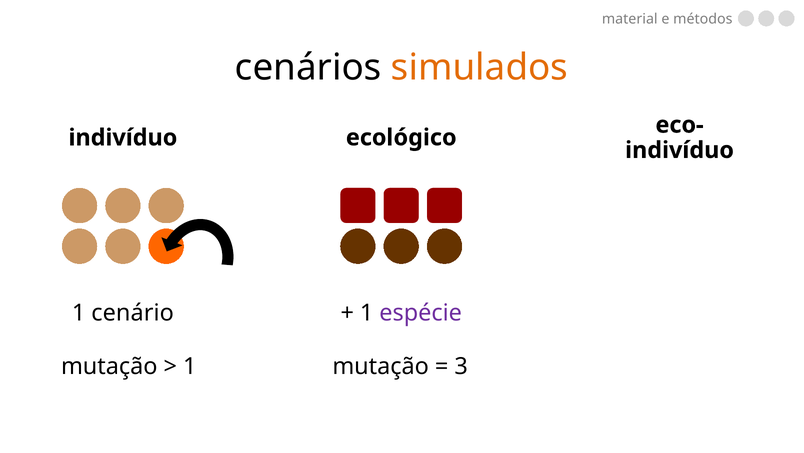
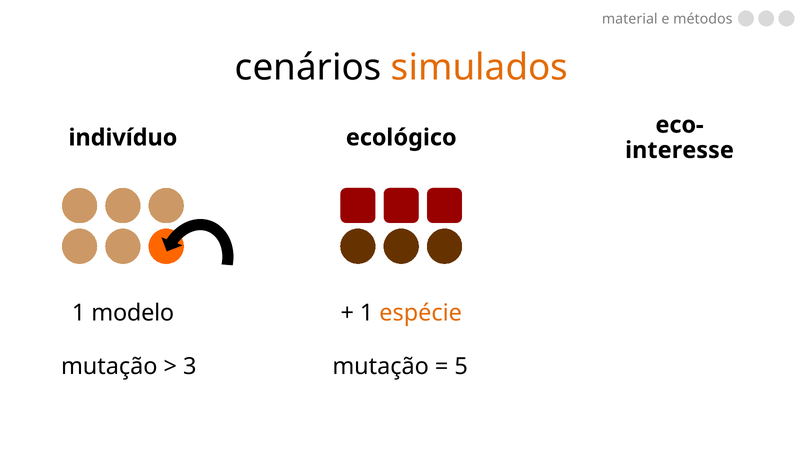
indivíduo at (680, 150): indivíduo -> interesse
cenário: cenário -> modelo
espécie colour: purple -> orange
1 at (190, 366): 1 -> 3
3: 3 -> 5
